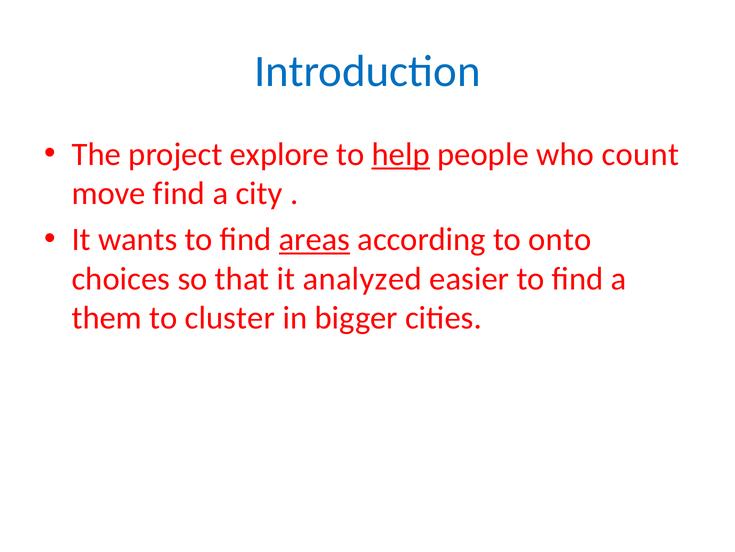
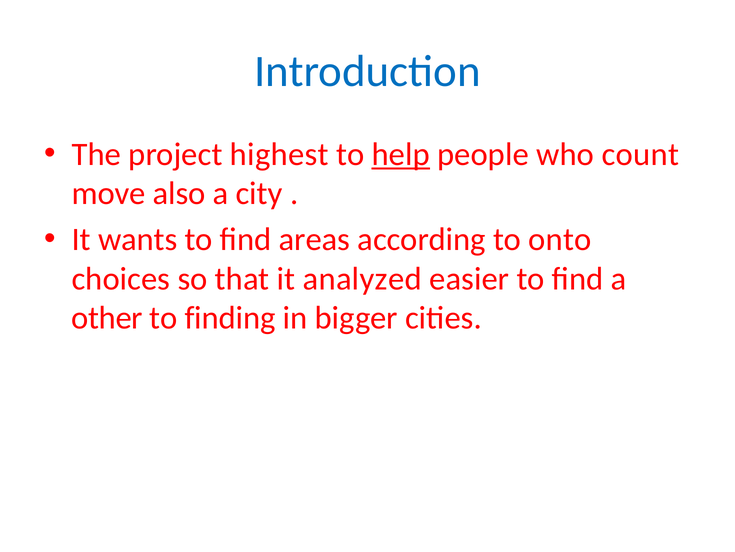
explore: explore -> highest
move find: find -> also
areas underline: present -> none
them: them -> other
cluster: cluster -> finding
